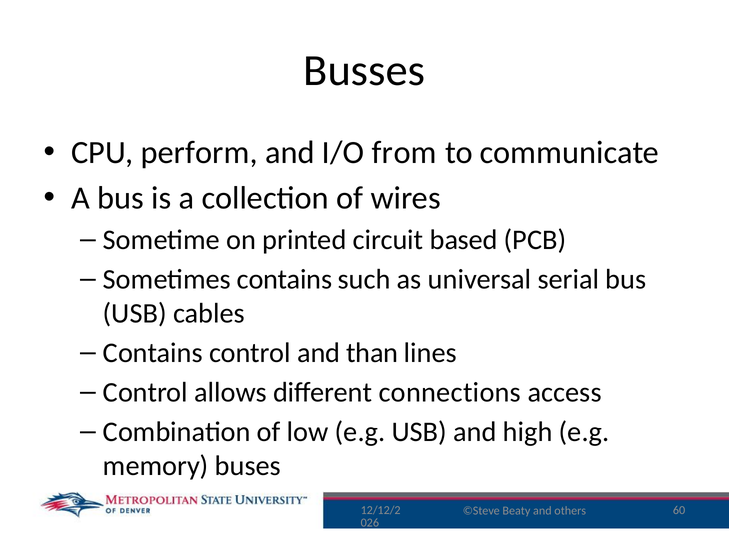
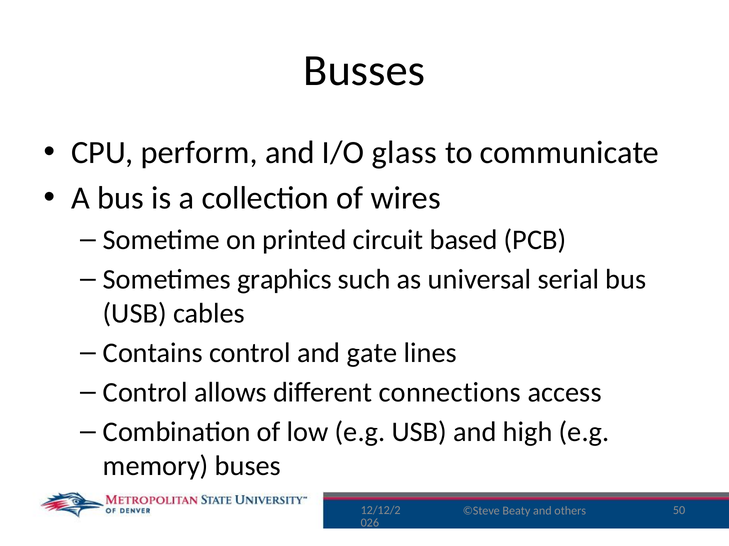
from: from -> glass
Sometimes contains: contains -> graphics
than: than -> gate
60: 60 -> 50
